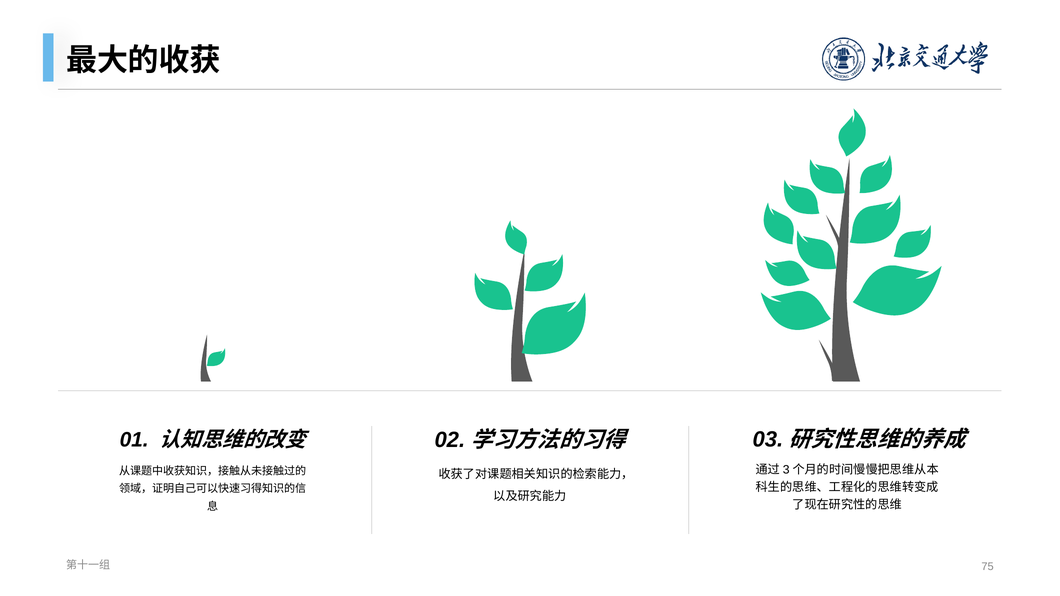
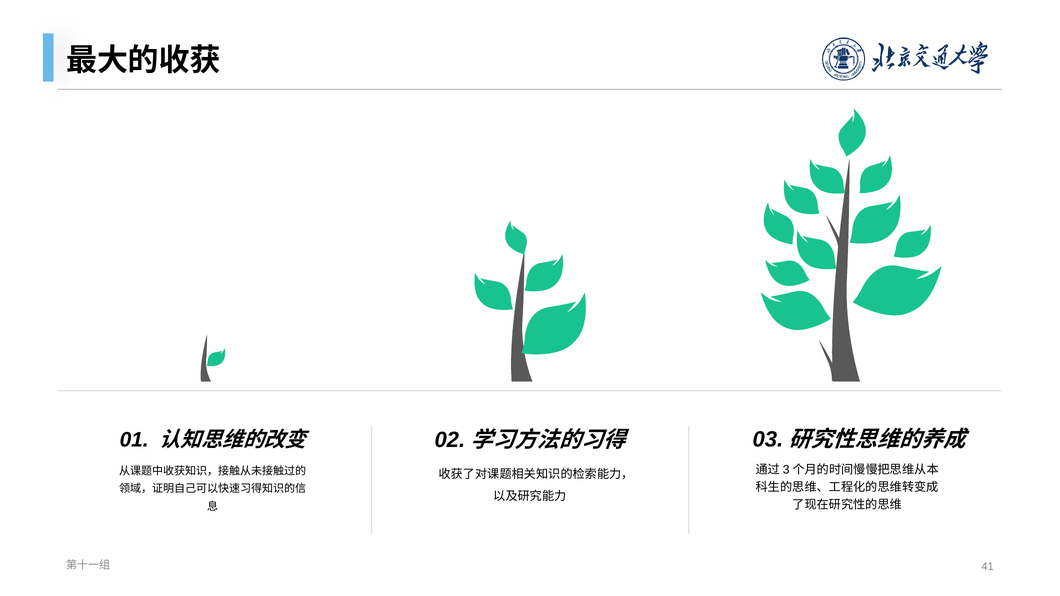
75: 75 -> 41
